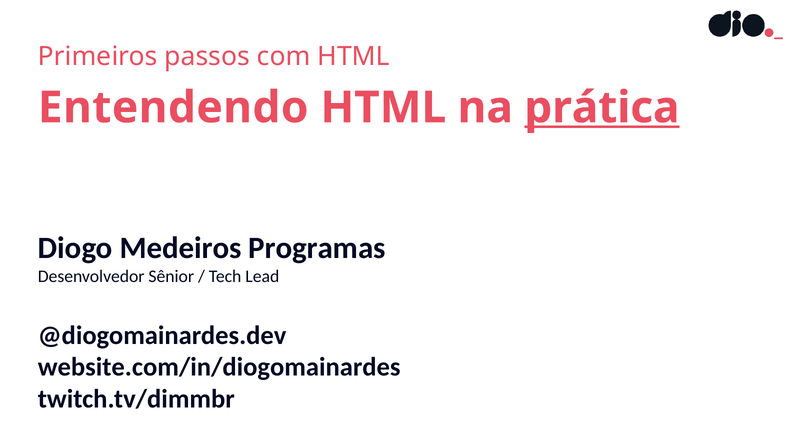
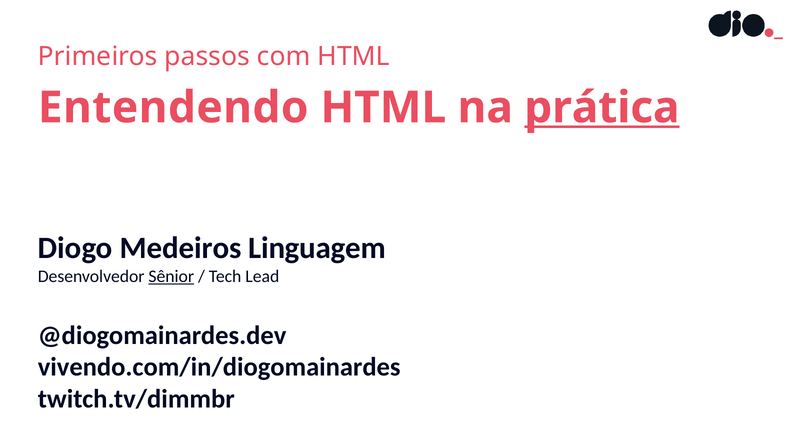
Programas: Programas -> Linguagem
Sênior underline: none -> present
website.com/in/diogomainardes: website.com/in/diogomainardes -> vivendo.com/in/diogomainardes
